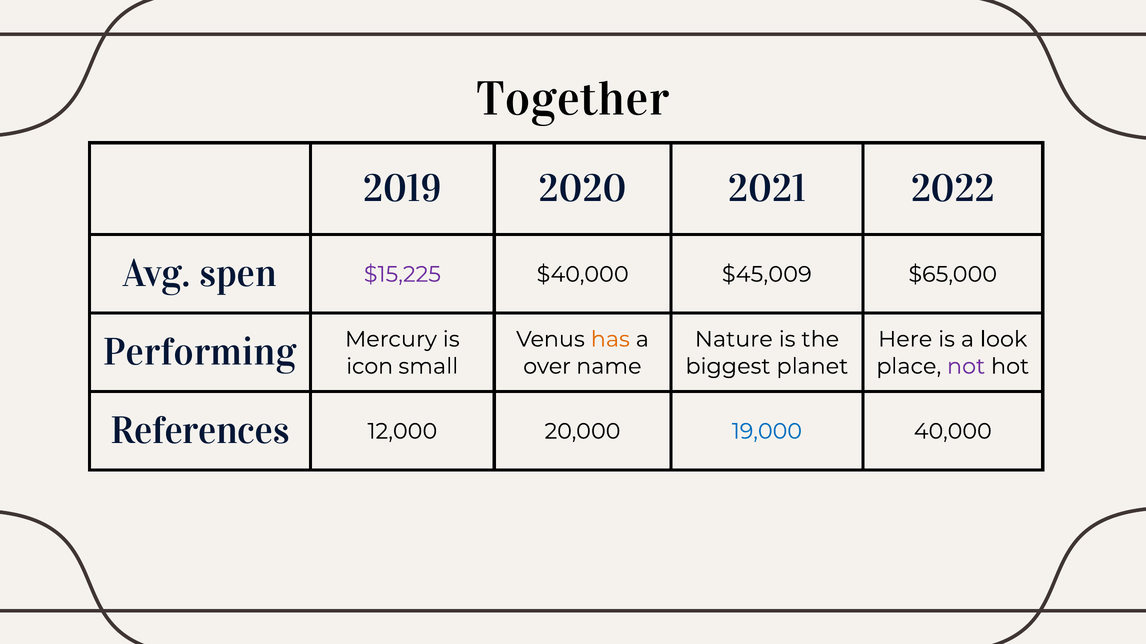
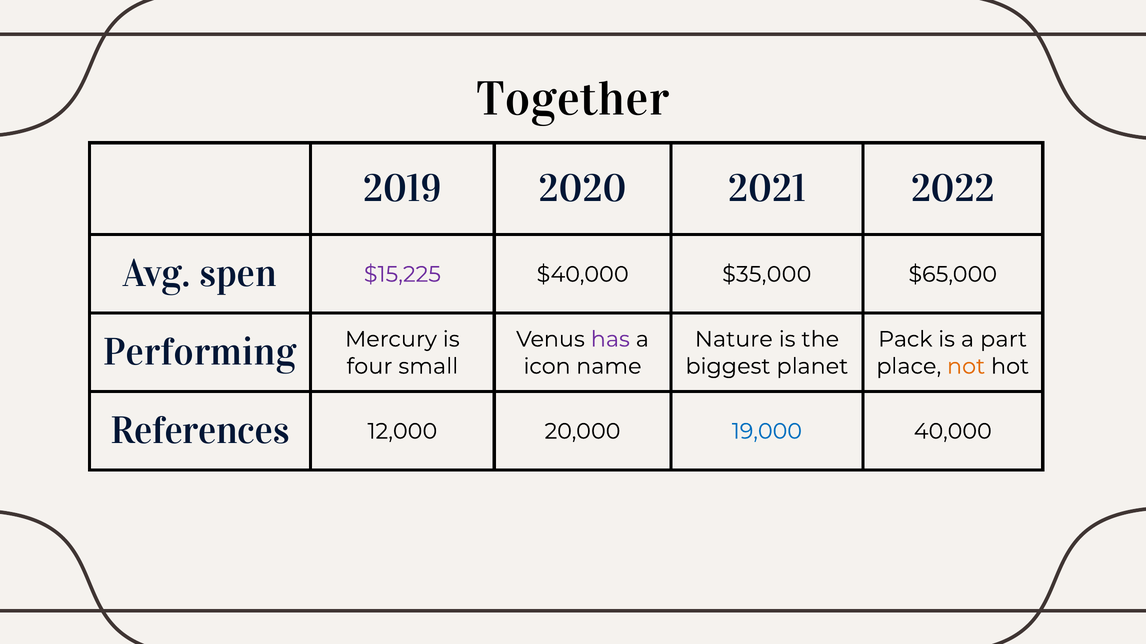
$45,009: $45,009 -> $35,000
has colour: orange -> purple
Here: Here -> Pack
look: look -> part
icon: icon -> four
over: over -> icon
not colour: purple -> orange
